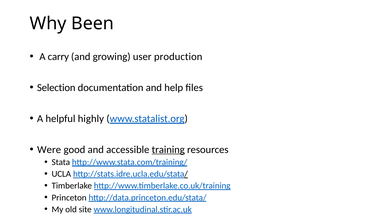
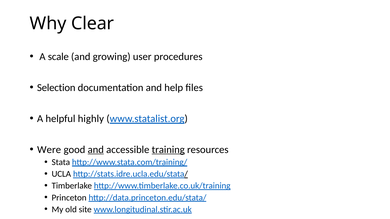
Been: Been -> Clear
carry: carry -> scale
production: production -> procedures
and at (96, 150) underline: none -> present
